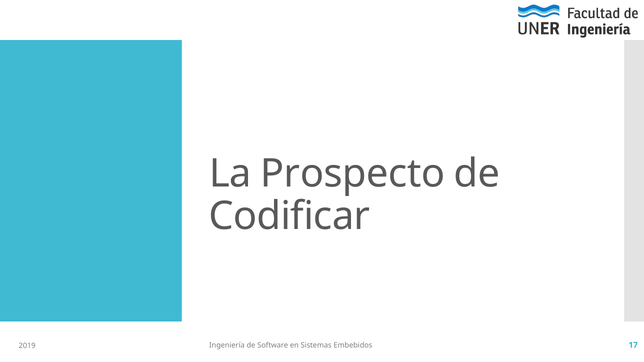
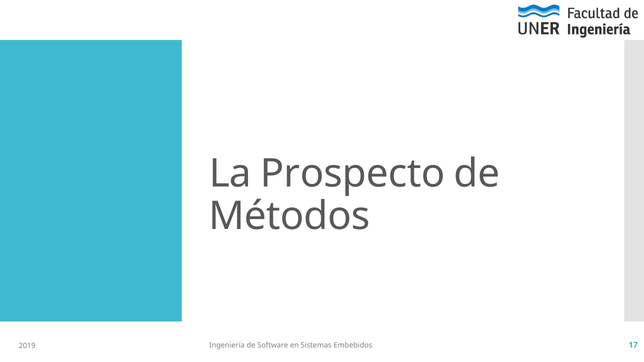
Codificar: Codificar -> Métodos
